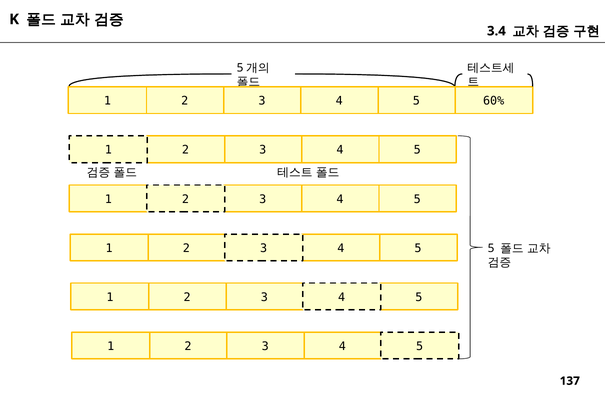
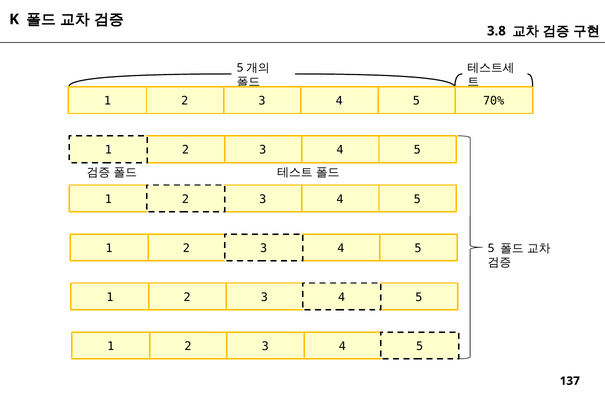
3.4: 3.4 -> 3.8
60%: 60% -> 70%
